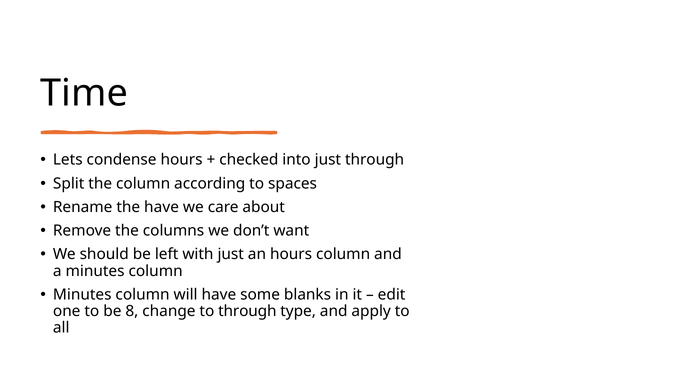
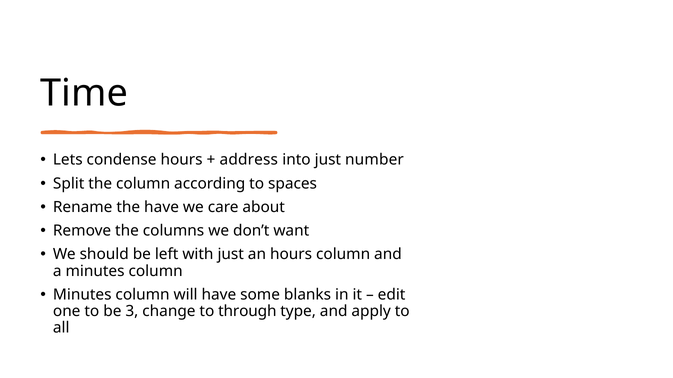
checked: checked -> address
just through: through -> number
8: 8 -> 3
